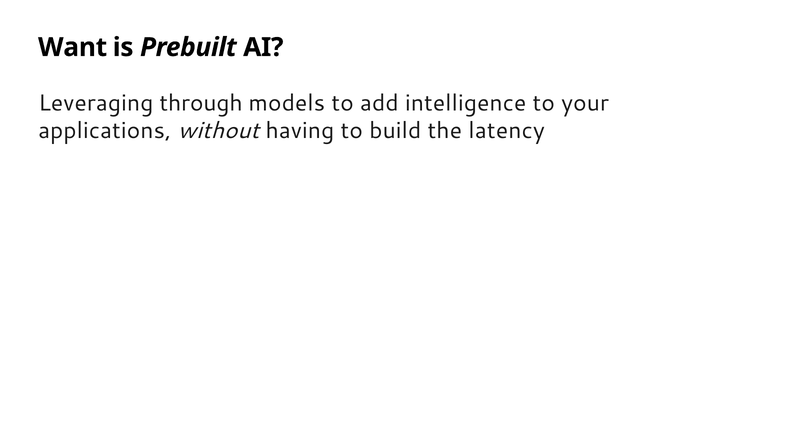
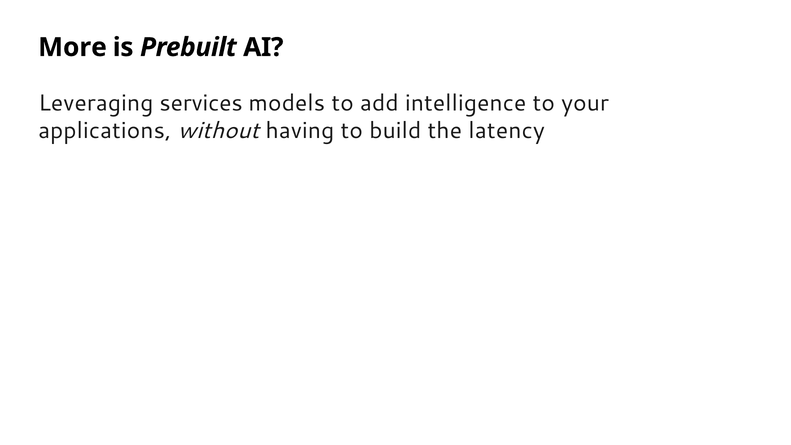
Want: Want -> More
through: through -> services
